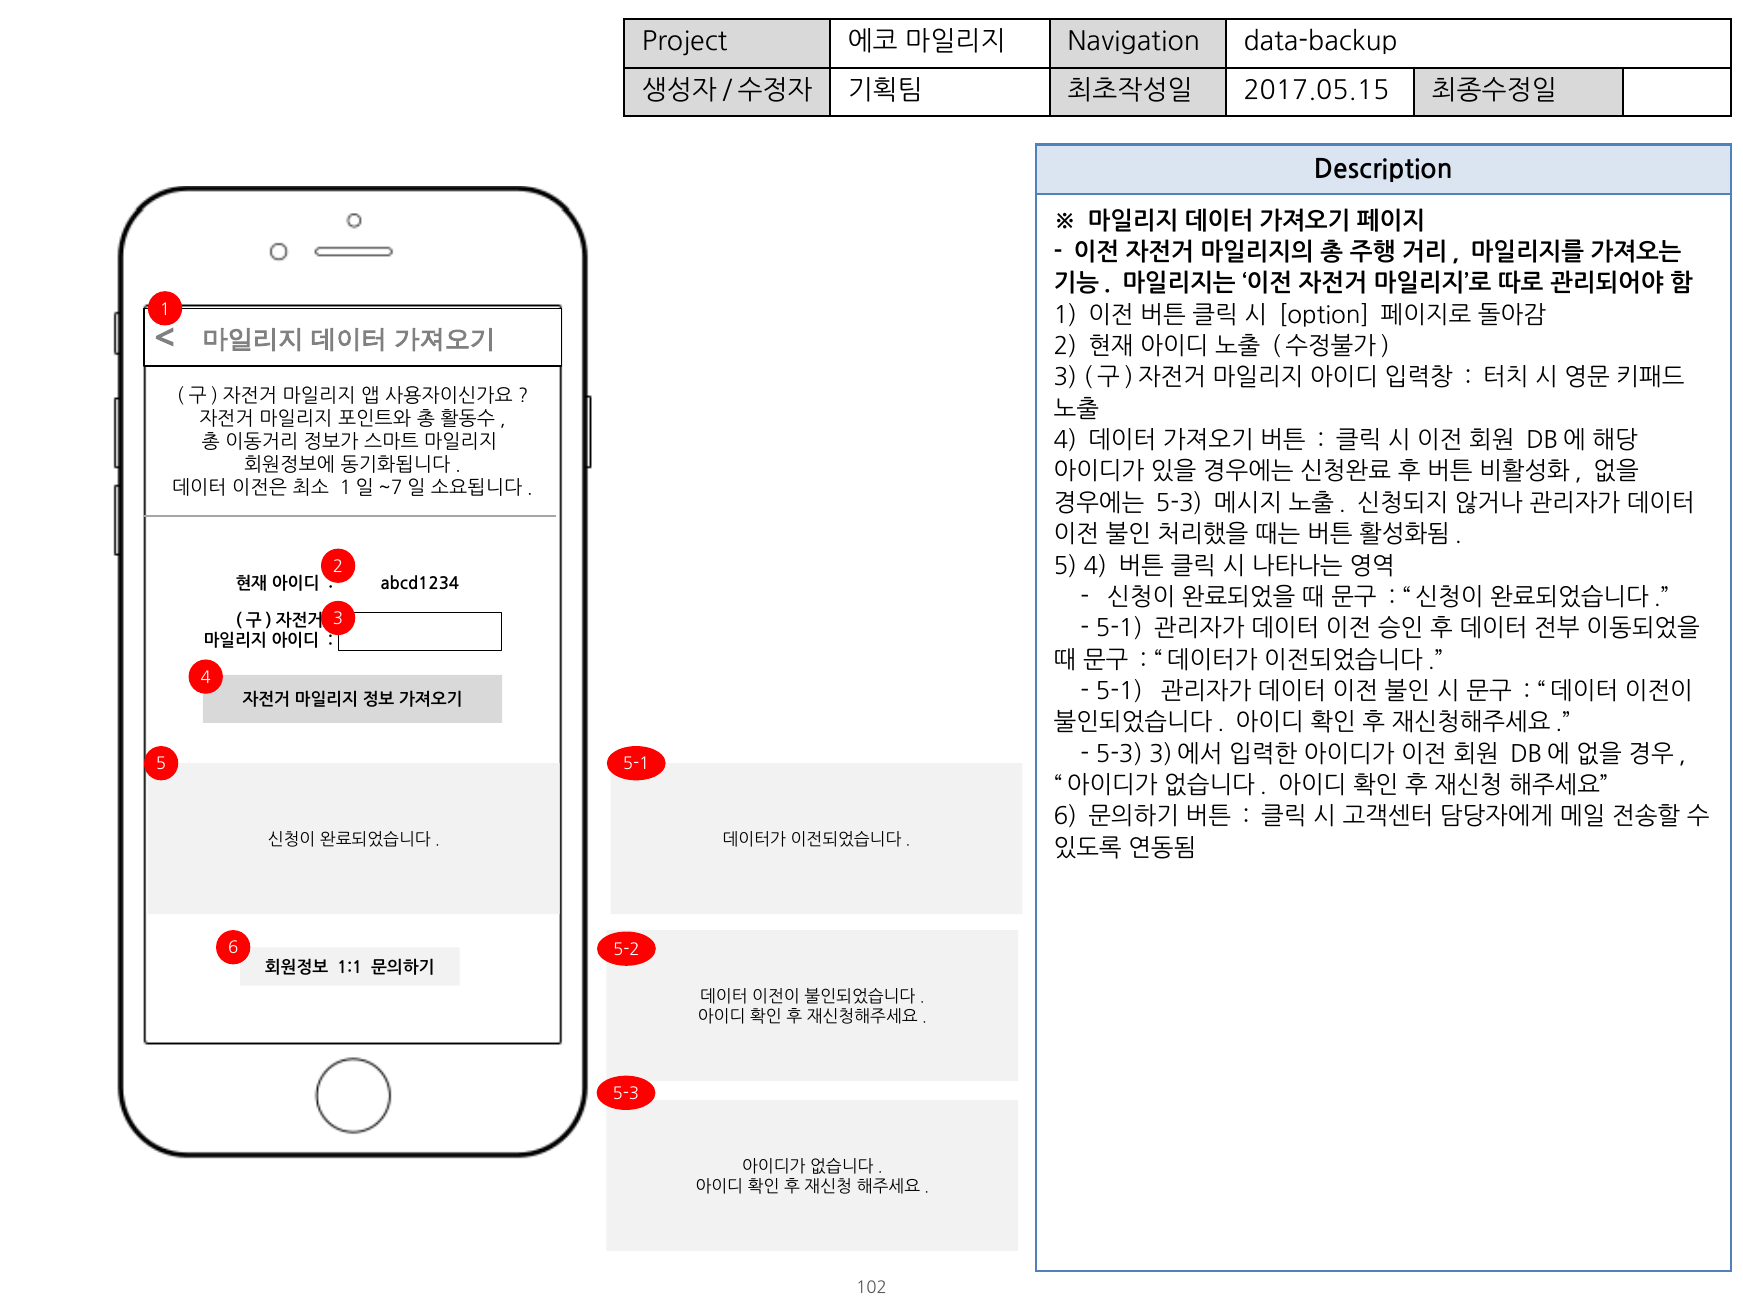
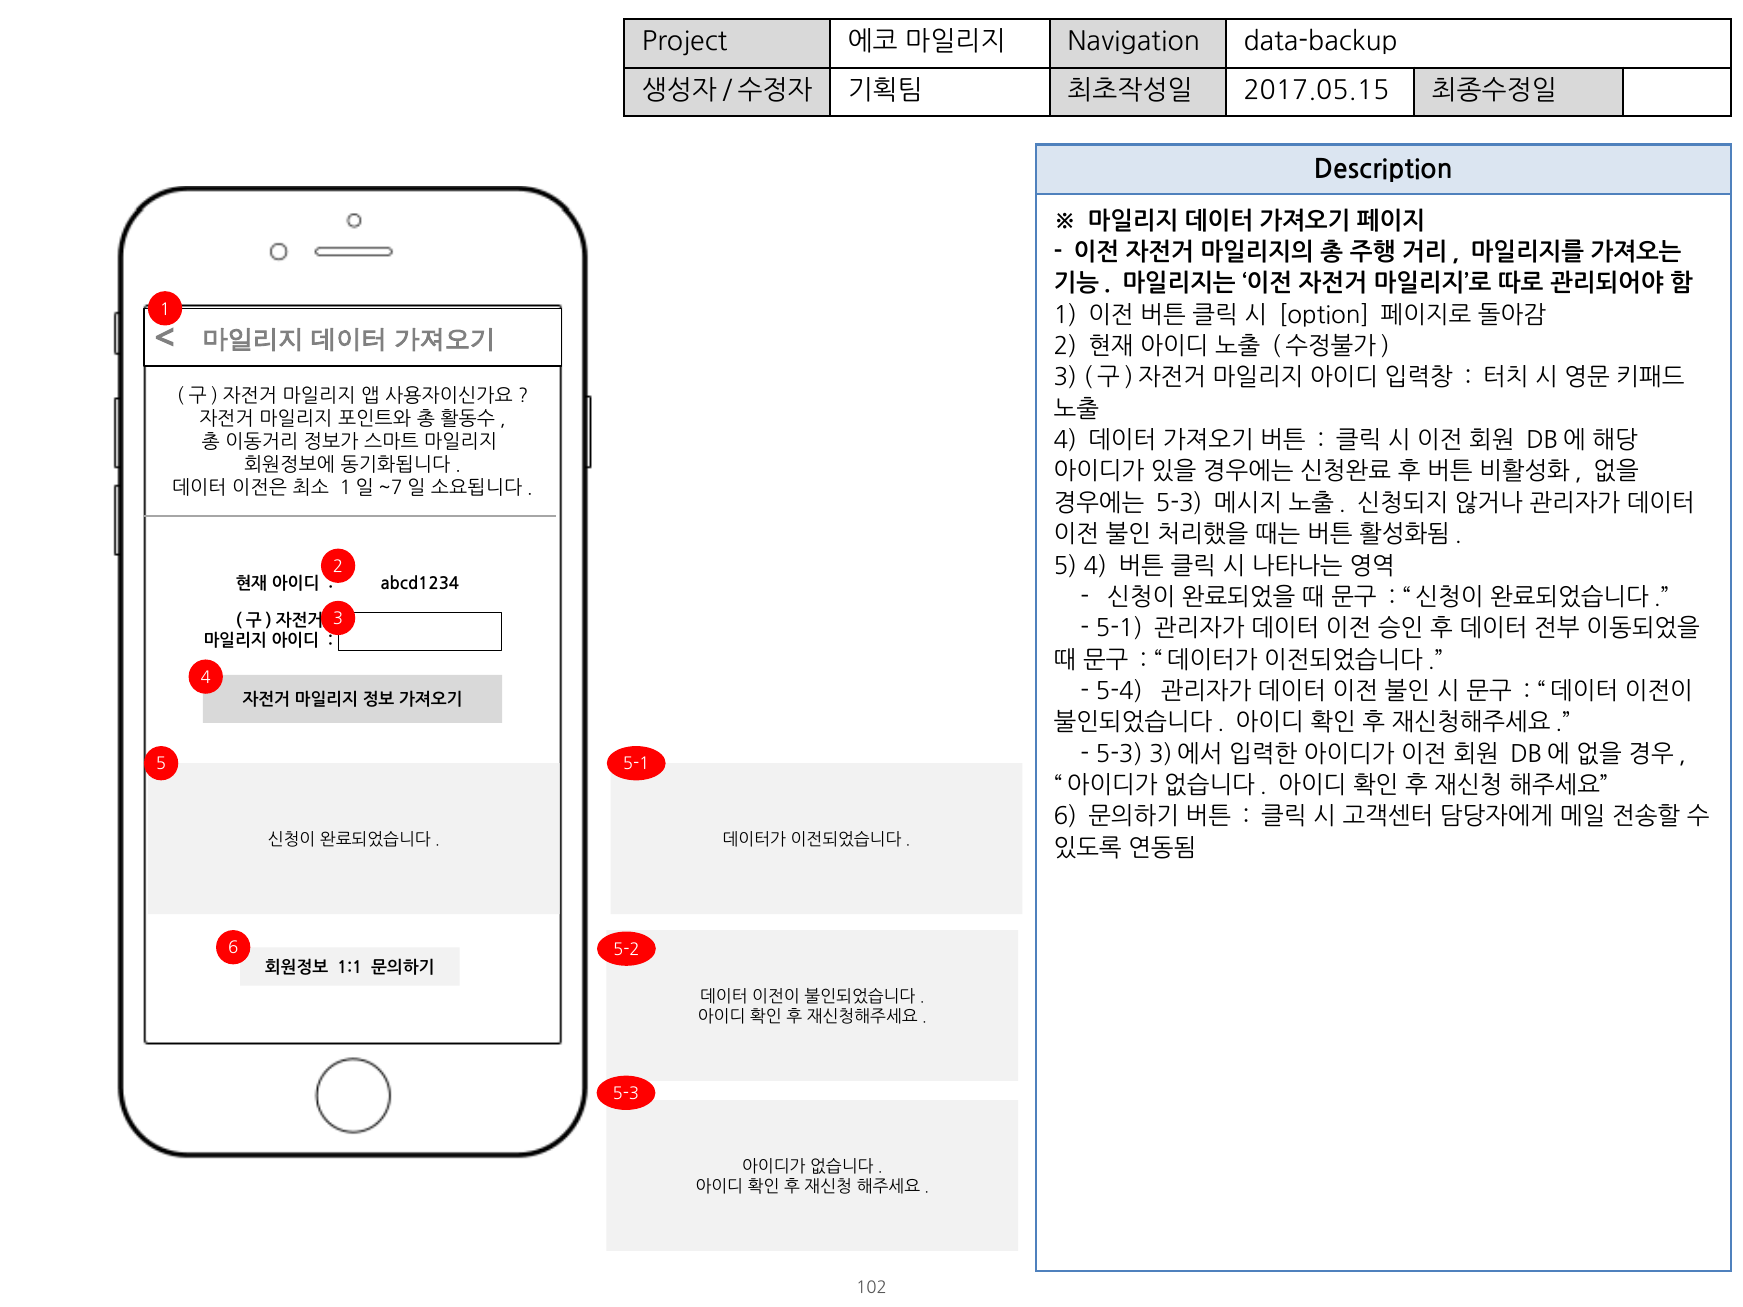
5-1 at (1119, 692): 5-1 -> 5-4
